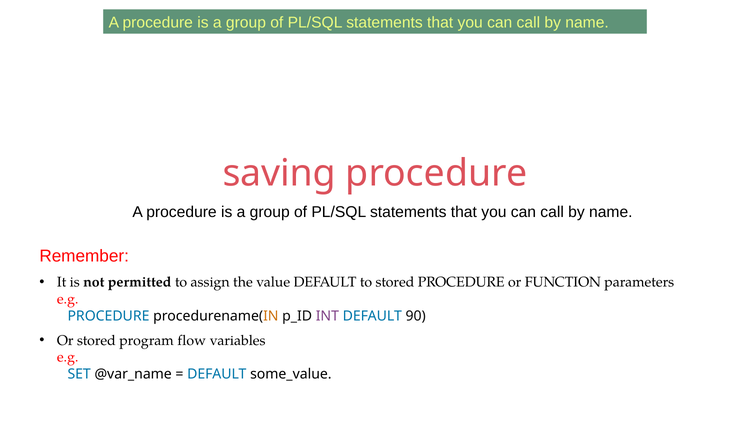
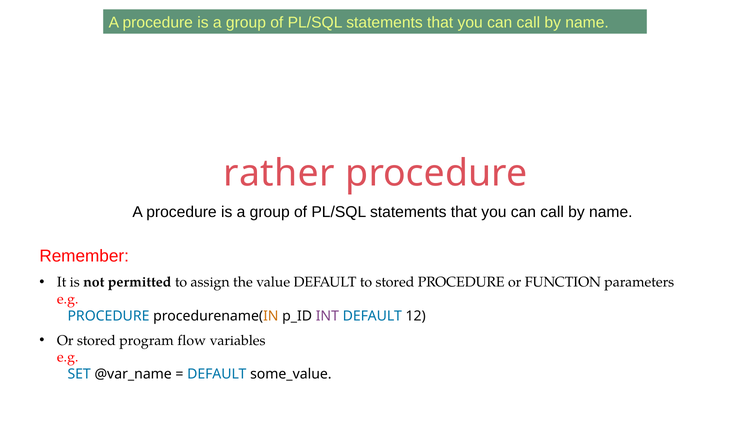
saving: saving -> rather
90: 90 -> 12
